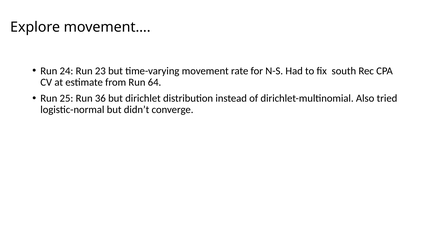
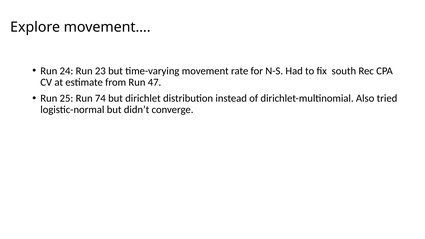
64: 64 -> 47
36: 36 -> 74
